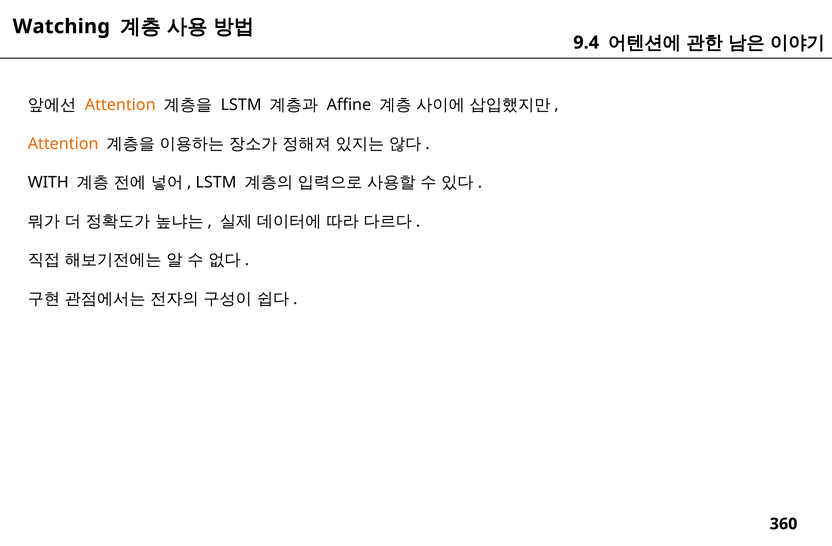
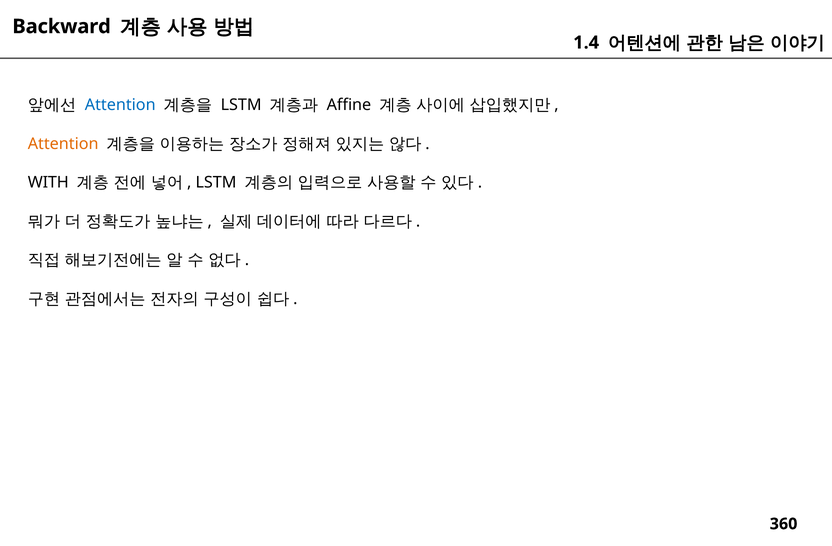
Watching: Watching -> Backward
9.4: 9.4 -> 1.4
Attention at (120, 105) colour: orange -> blue
